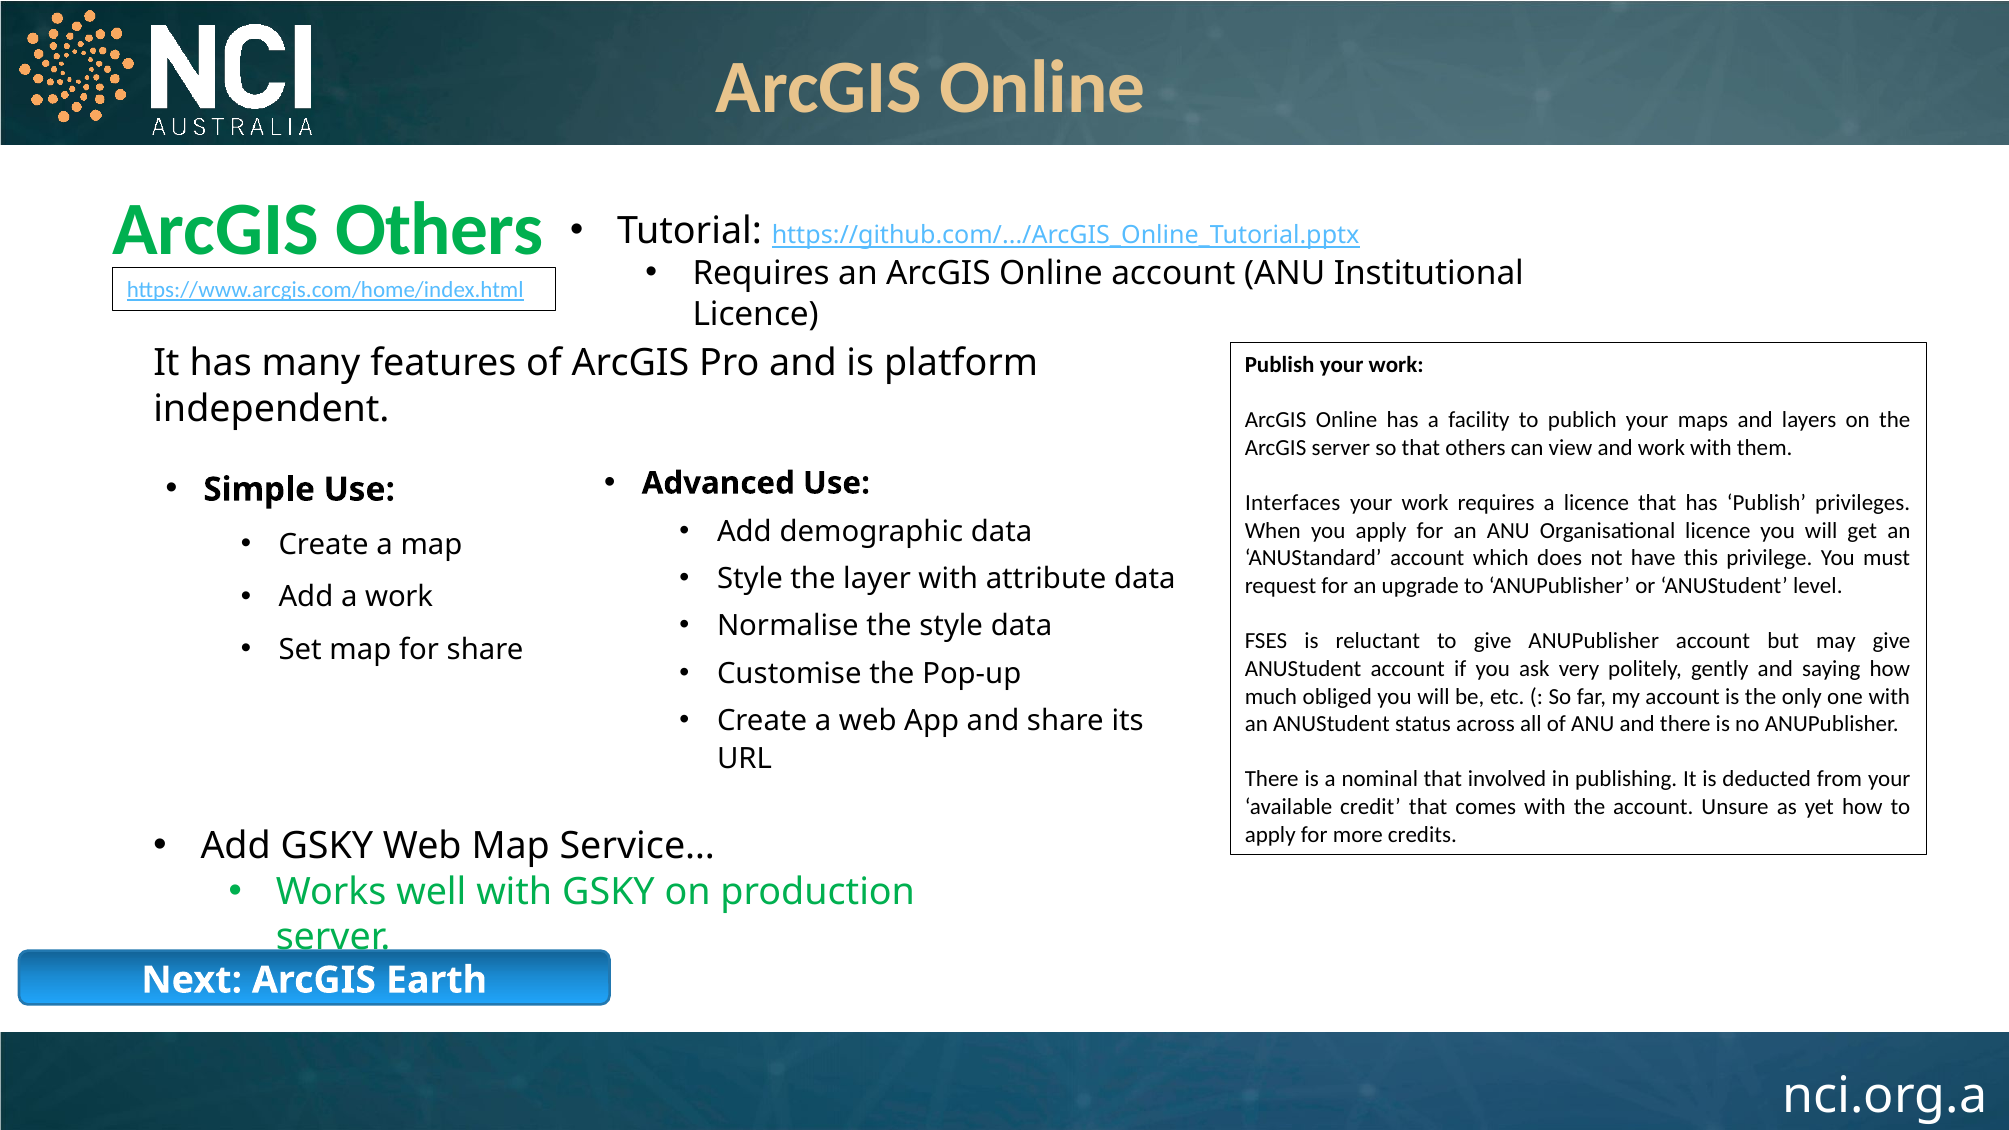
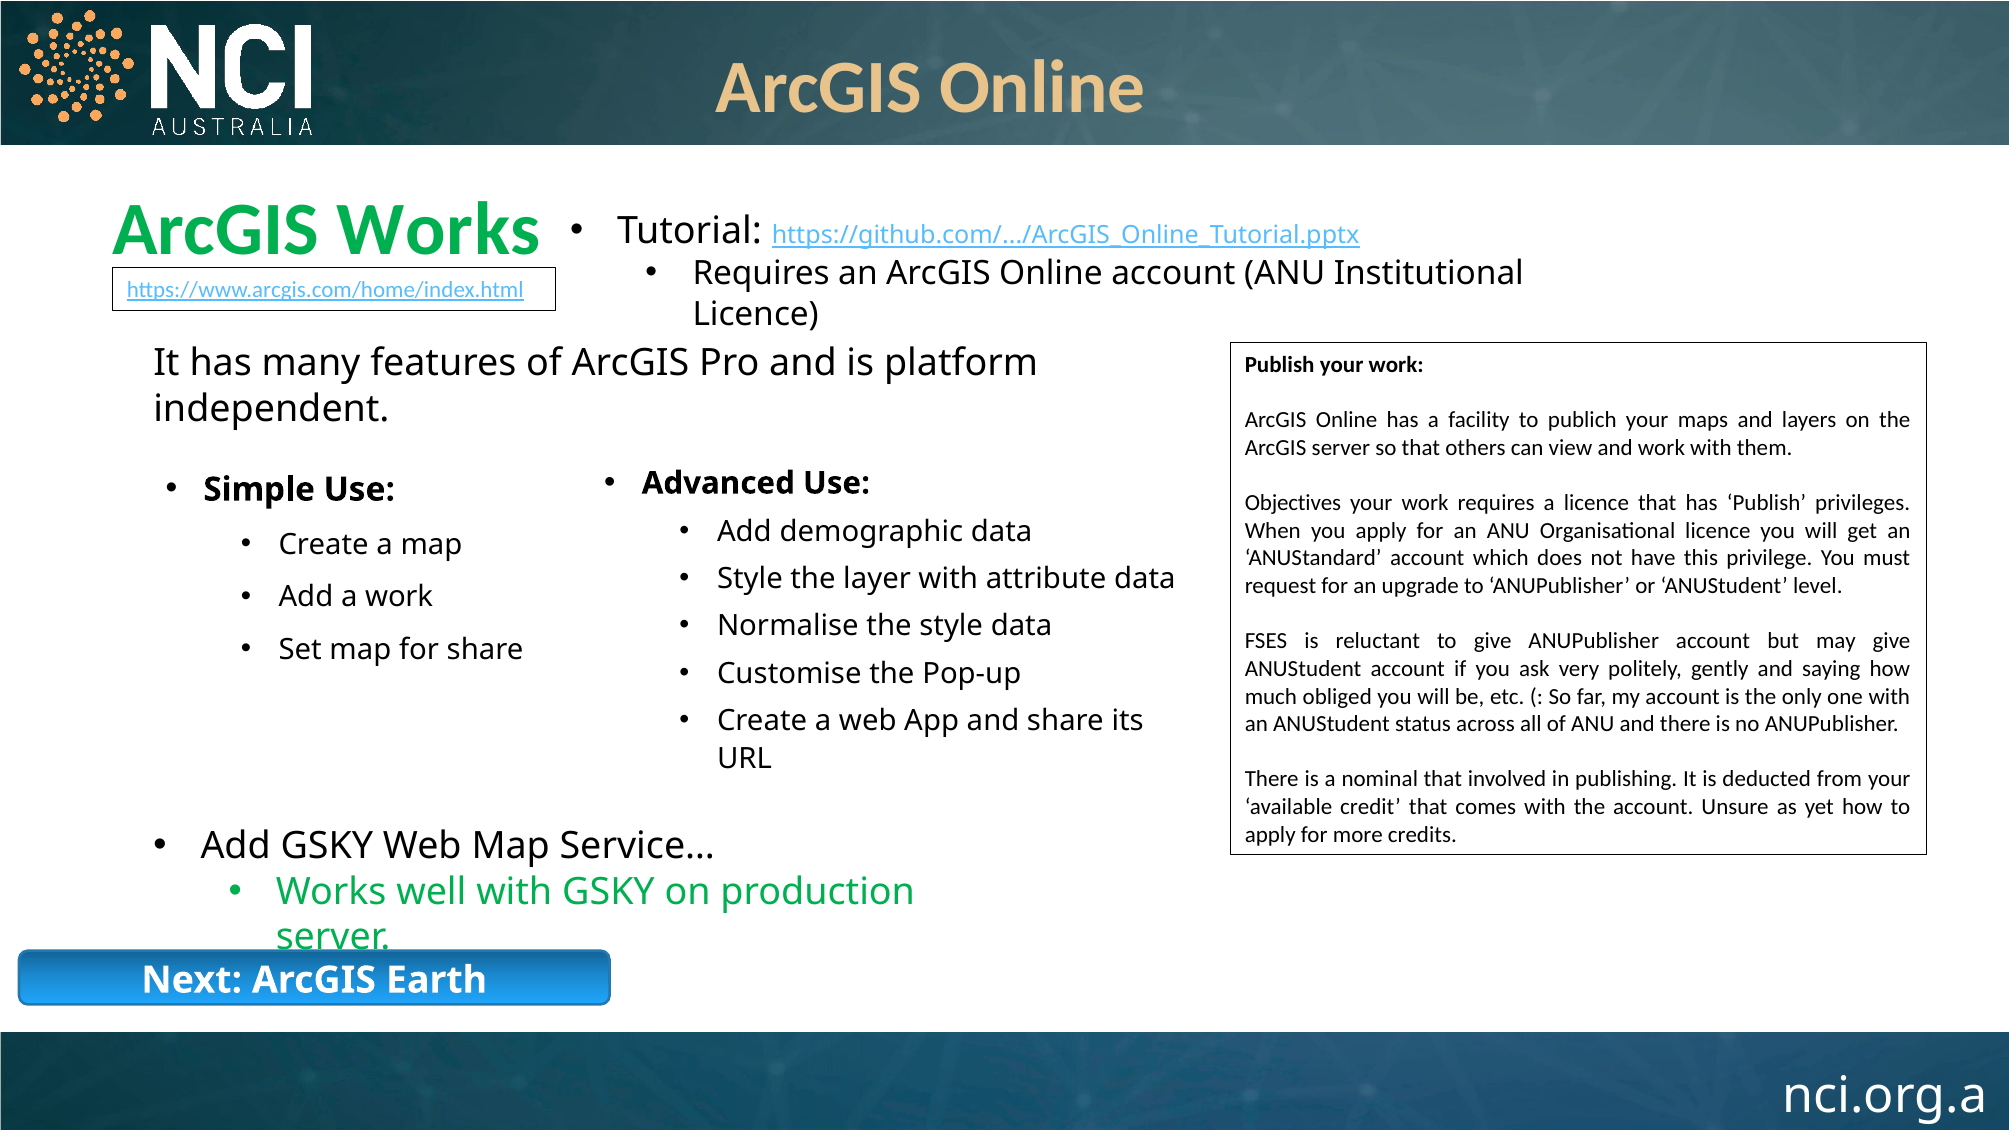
ArcGIS Others: Others -> Works
Interfaces: Interfaces -> Objectives
